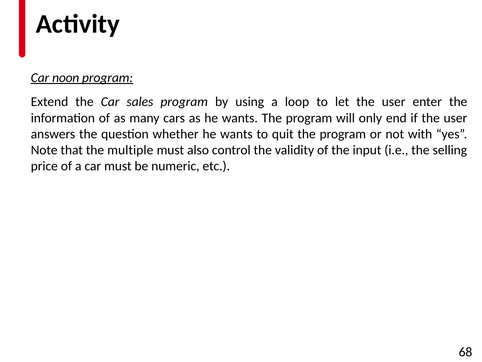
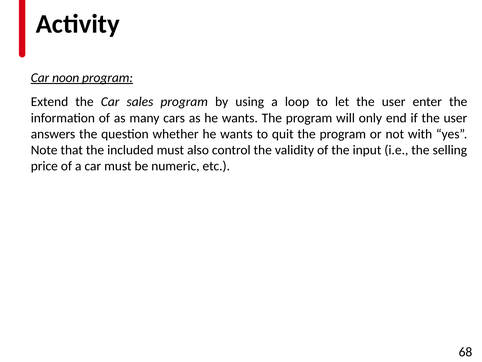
multiple: multiple -> included
